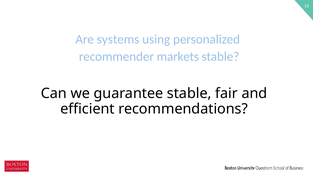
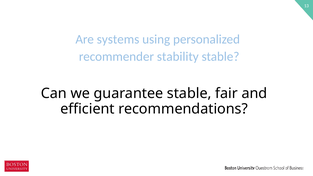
markets: markets -> stability
